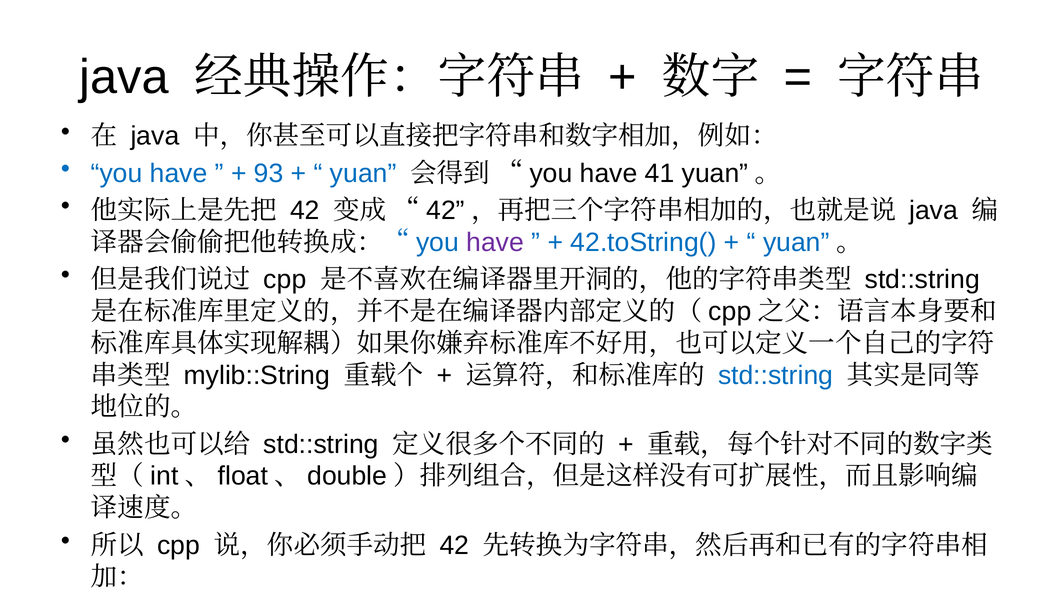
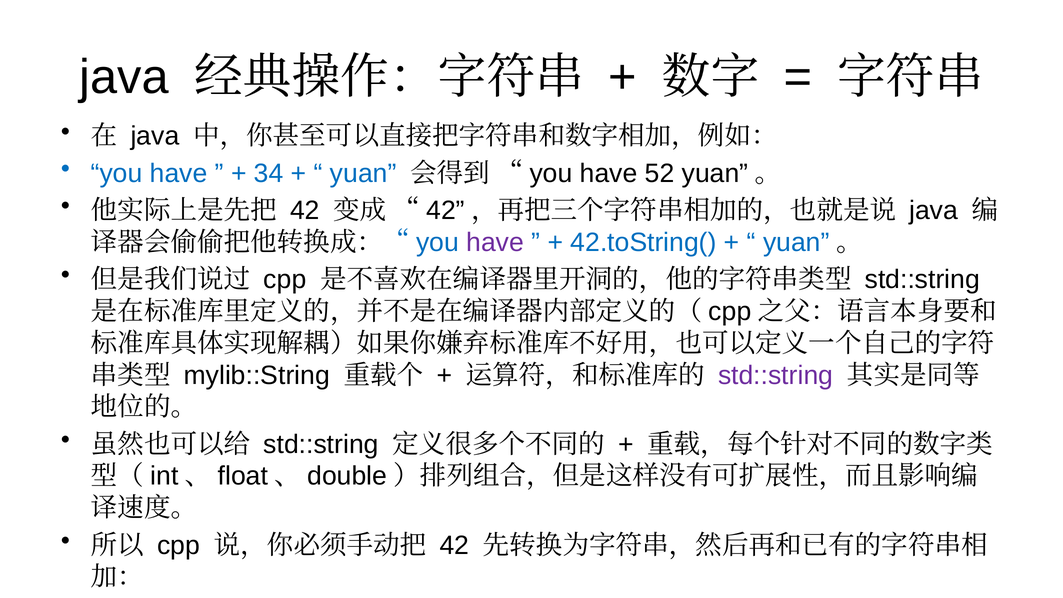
93: 93 -> 34
41: 41 -> 52
std::string at (776, 375) colour: blue -> purple
